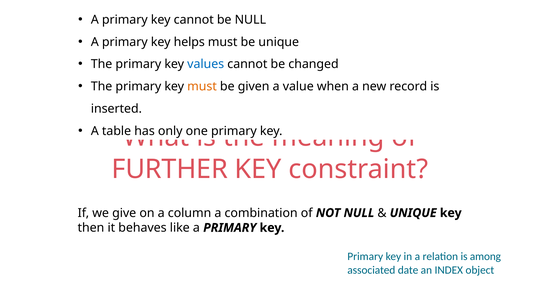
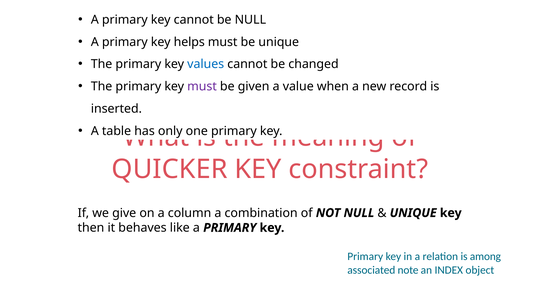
must at (202, 86) colour: orange -> purple
FURTHER: FURTHER -> QUICKER
date: date -> note
